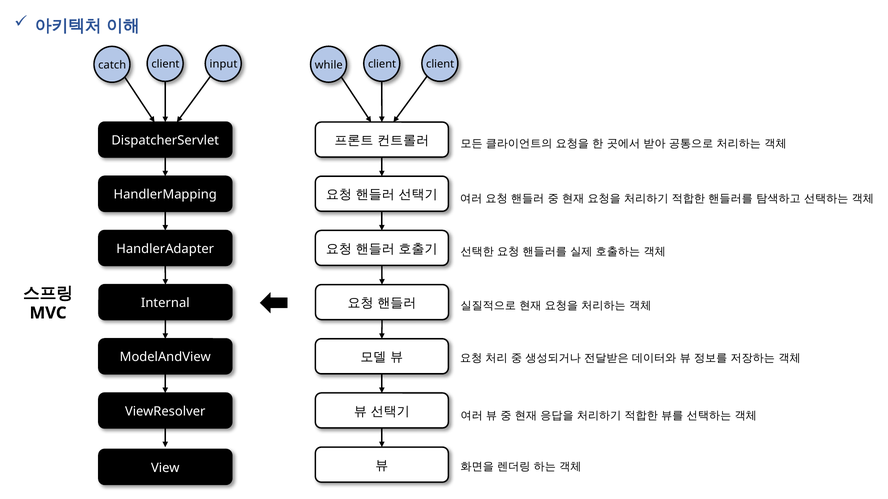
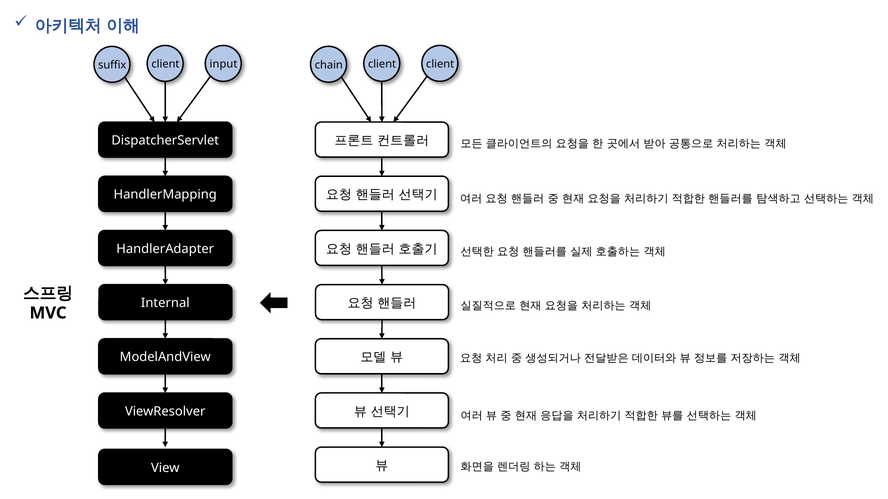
while: while -> chain
catch: catch -> suffix
